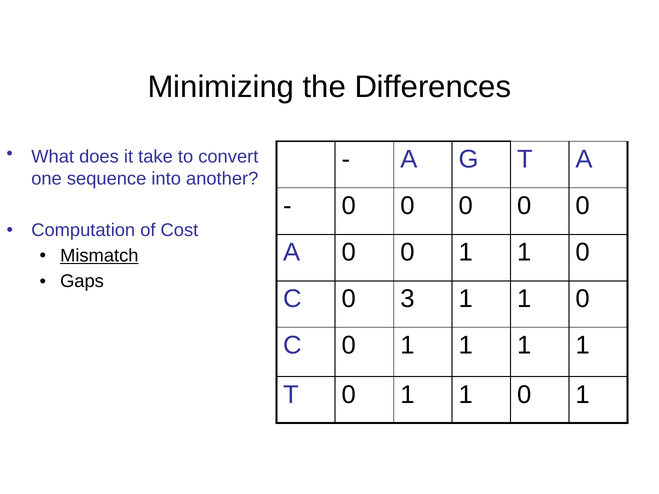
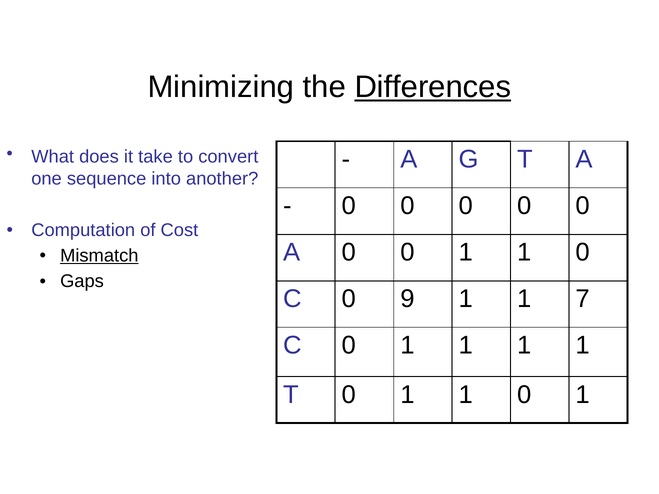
Differences underline: none -> present
3: 3 -> 9
0 at (583, 299): 0 -> 7
